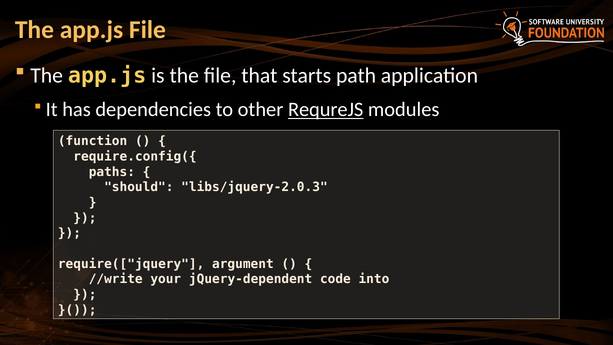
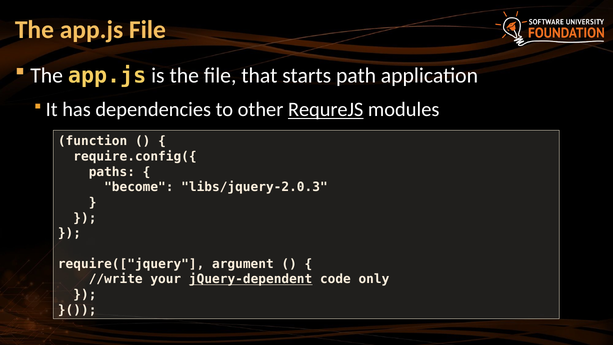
should: should -> become
jQuery-dependent underline: none -> present
into: into -> only
